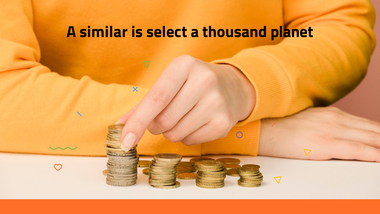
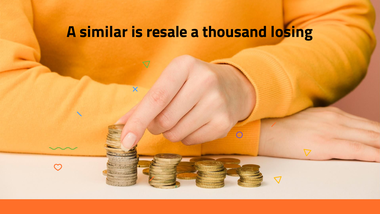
select: select -> resale
planet: planet -> losing
